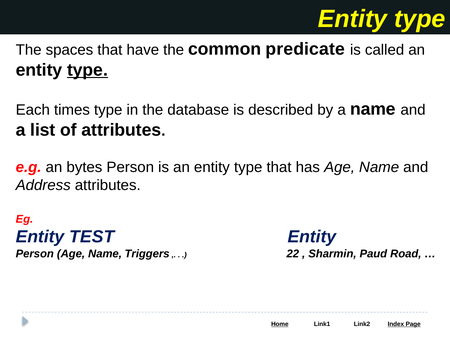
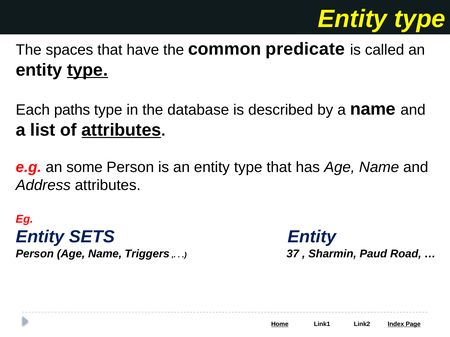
times: times -> paths
attributes at (121, 130) underline: none -> present
bytes: bytes -> some
TEST: TEST -> SETS
22: 22 -> 37
